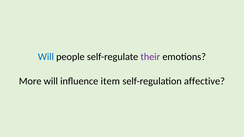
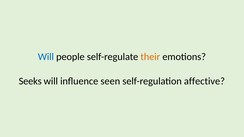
their colour: purple -> orange
More: More -> Seeks
item: item -> seen
